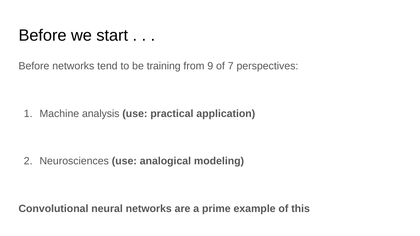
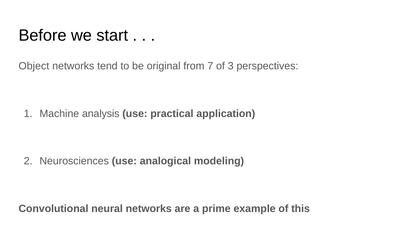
Before at (34, 66): Before -> Object
training: training -> original
9: 9 -> 7
7: 7 -> 3
